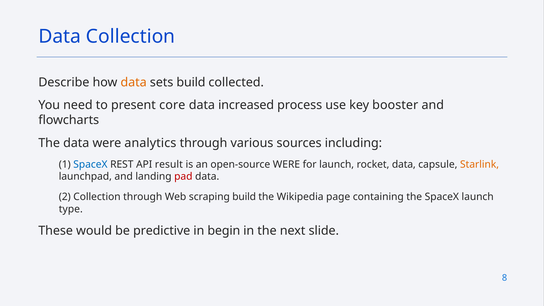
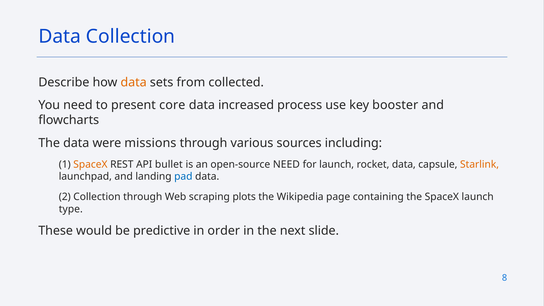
sets build: build -> from
analytics: analytics -> missions
SpaceX at (90, 164) colour: blue -> orange
result: result -> bullet
open-source WERE: WERE -> NEED
pad colour: red -> blue
scraping build: build -> plots
begin: begin -> order
